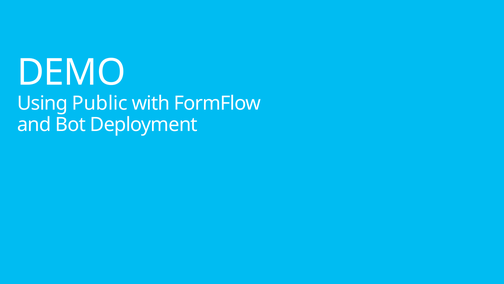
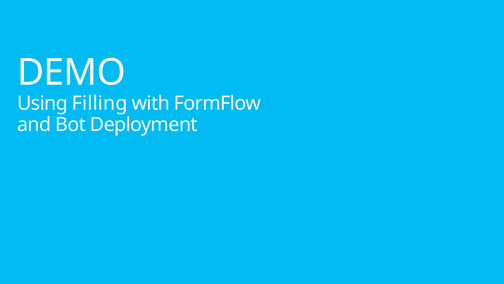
Public: Public -> Filling
